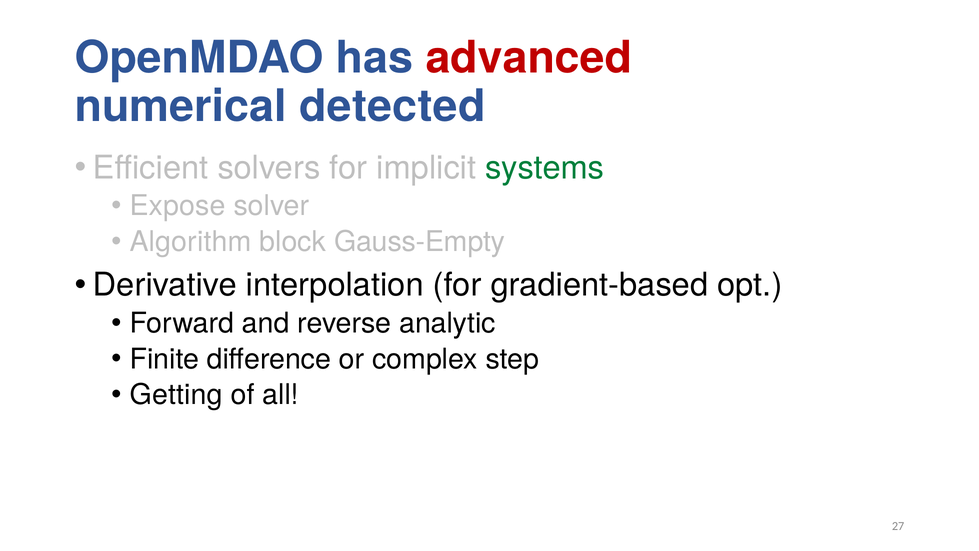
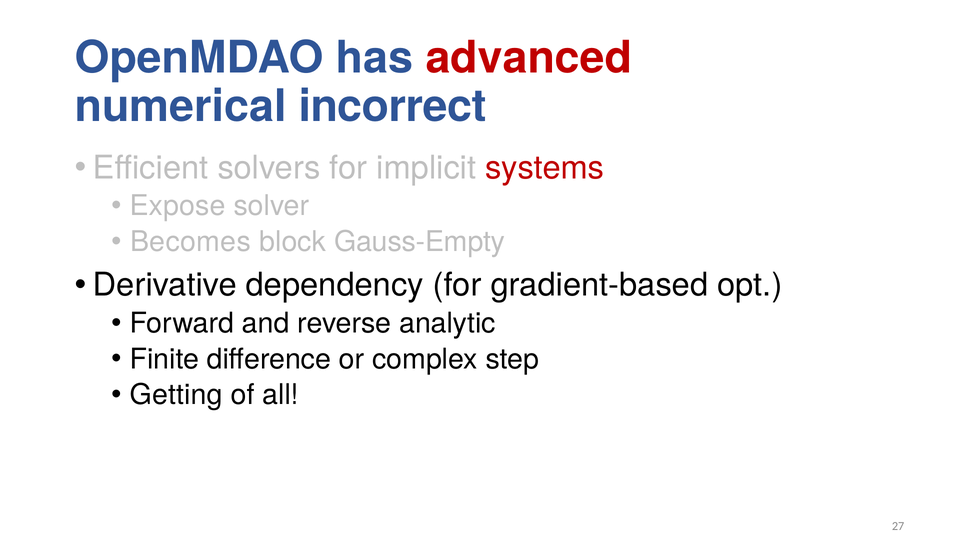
detected: detected -> incorrect
systems colour: green -> red
Algorithm: Algorithm -> Becomes
interpolation: interpolation -> dependency
